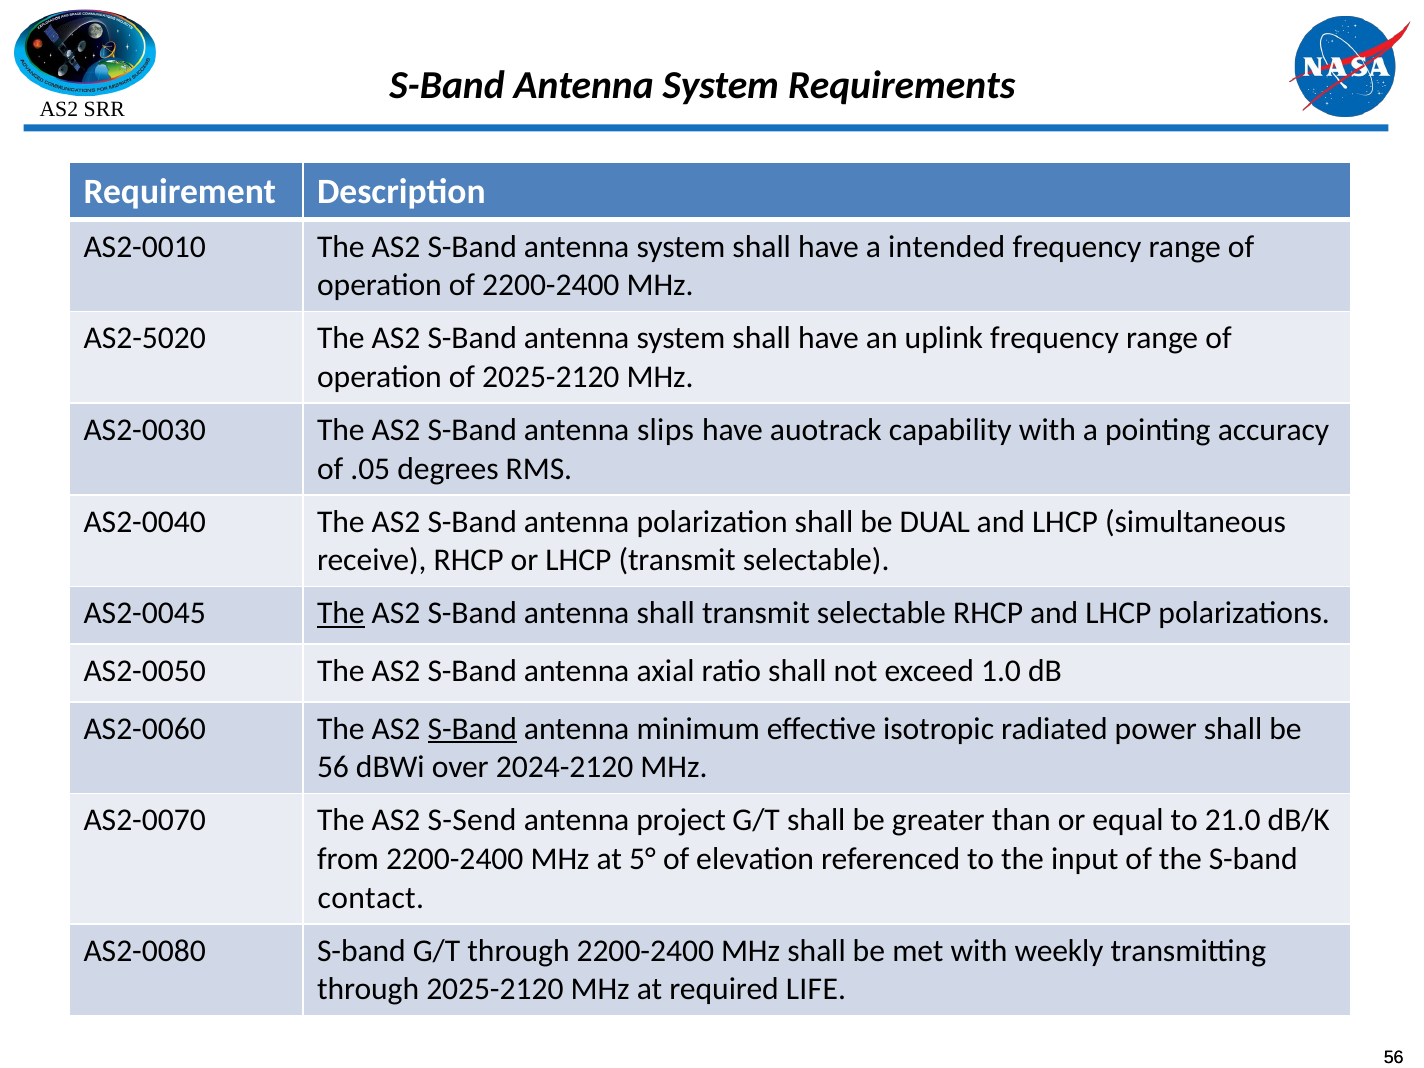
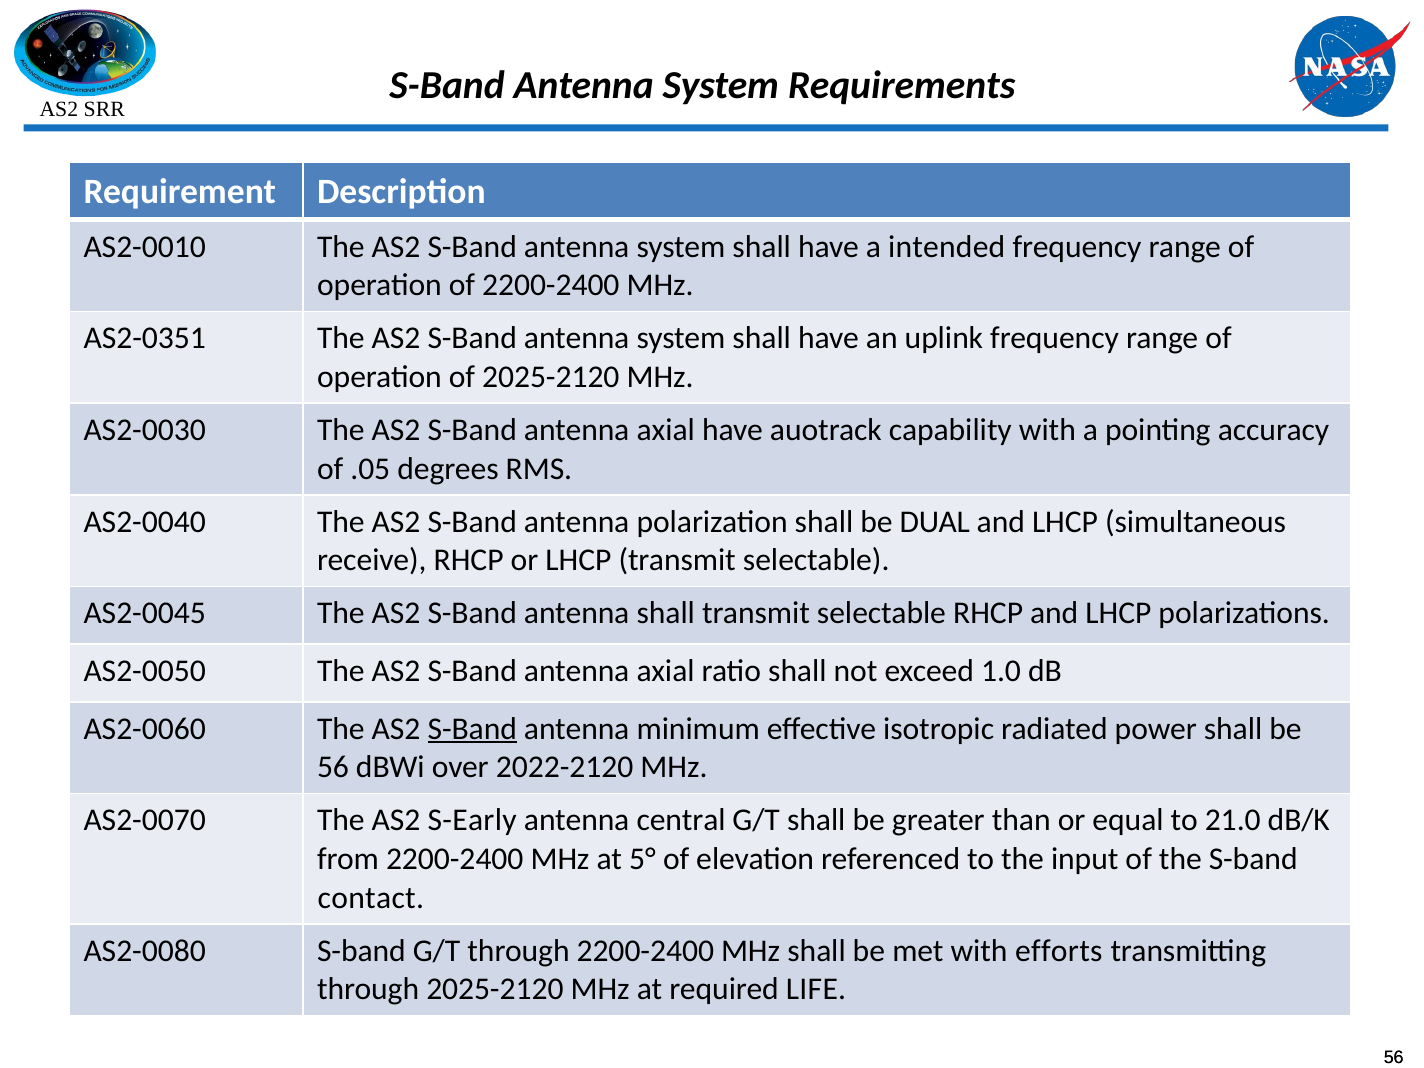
AS2-5020: AS2-5020 -> AS2-0351
slips at (666, 430): slips -> axial
The at (341, 613) underline: present -> none
2024-2120: 2024-2120 -> 2022-2120
S-Send: S-Send -> S-Early
project: project -> central
weekly: weekly -> efforts
